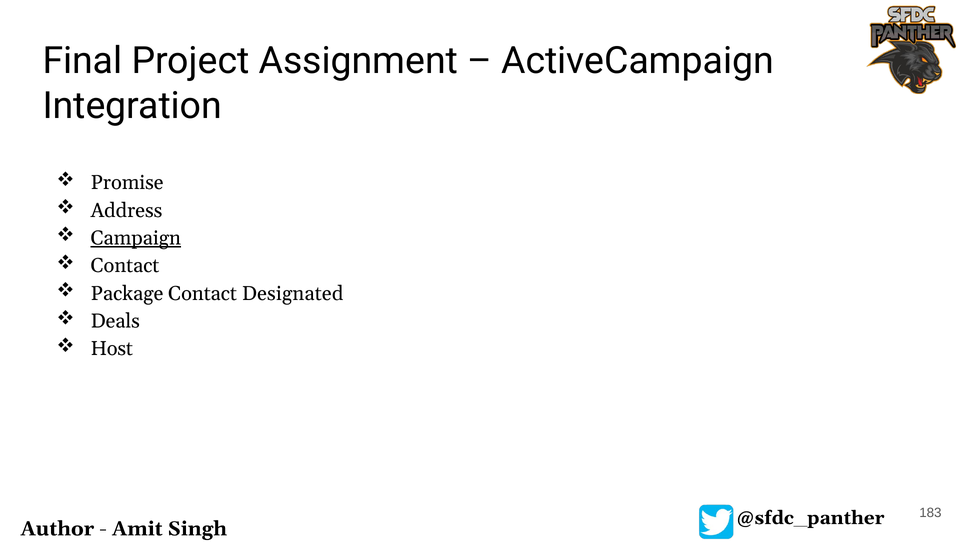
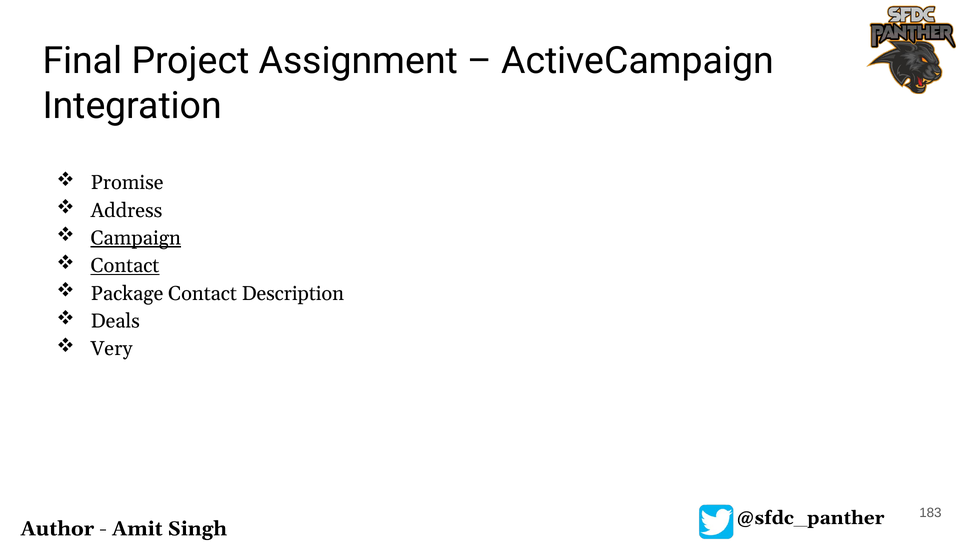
Contact at (125, 266) underline: none -> present
Designated: Designated -> Description
Host: Host -> Very
